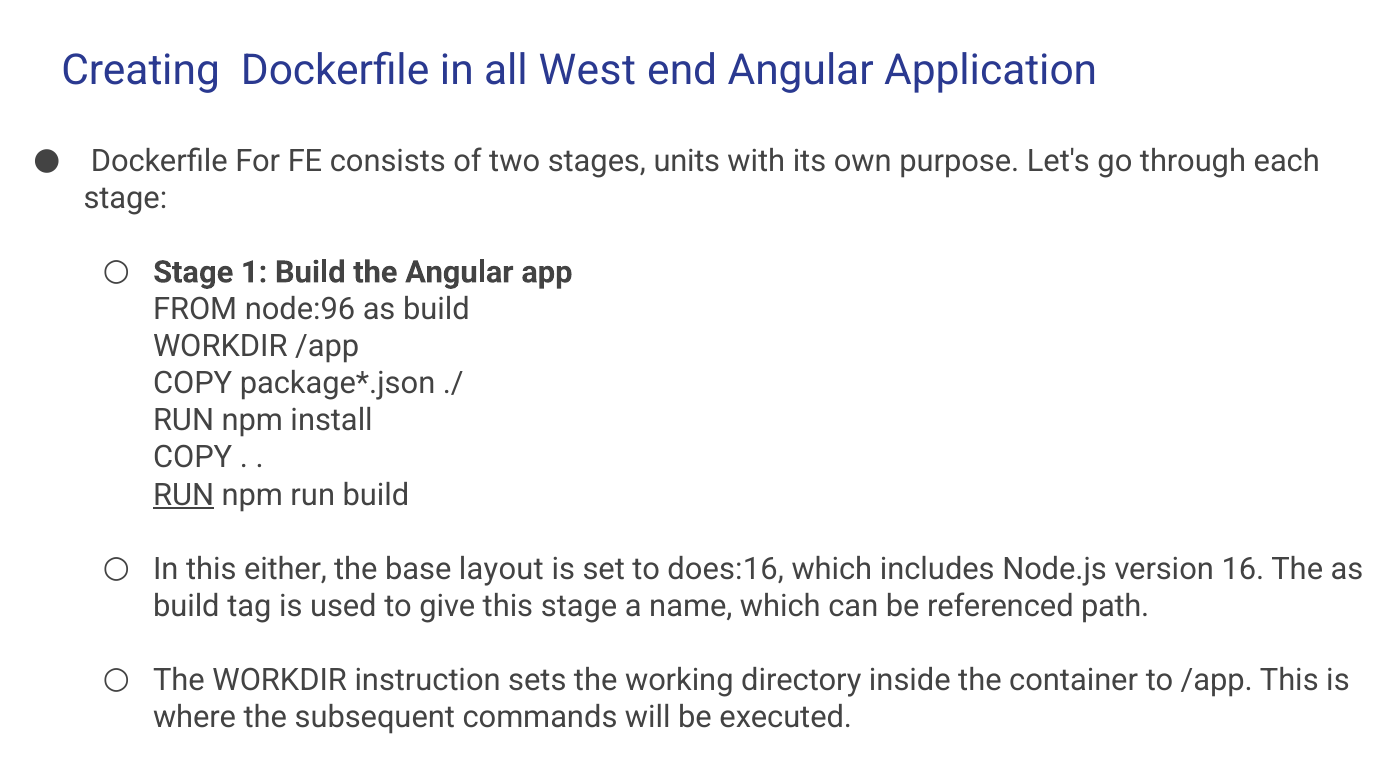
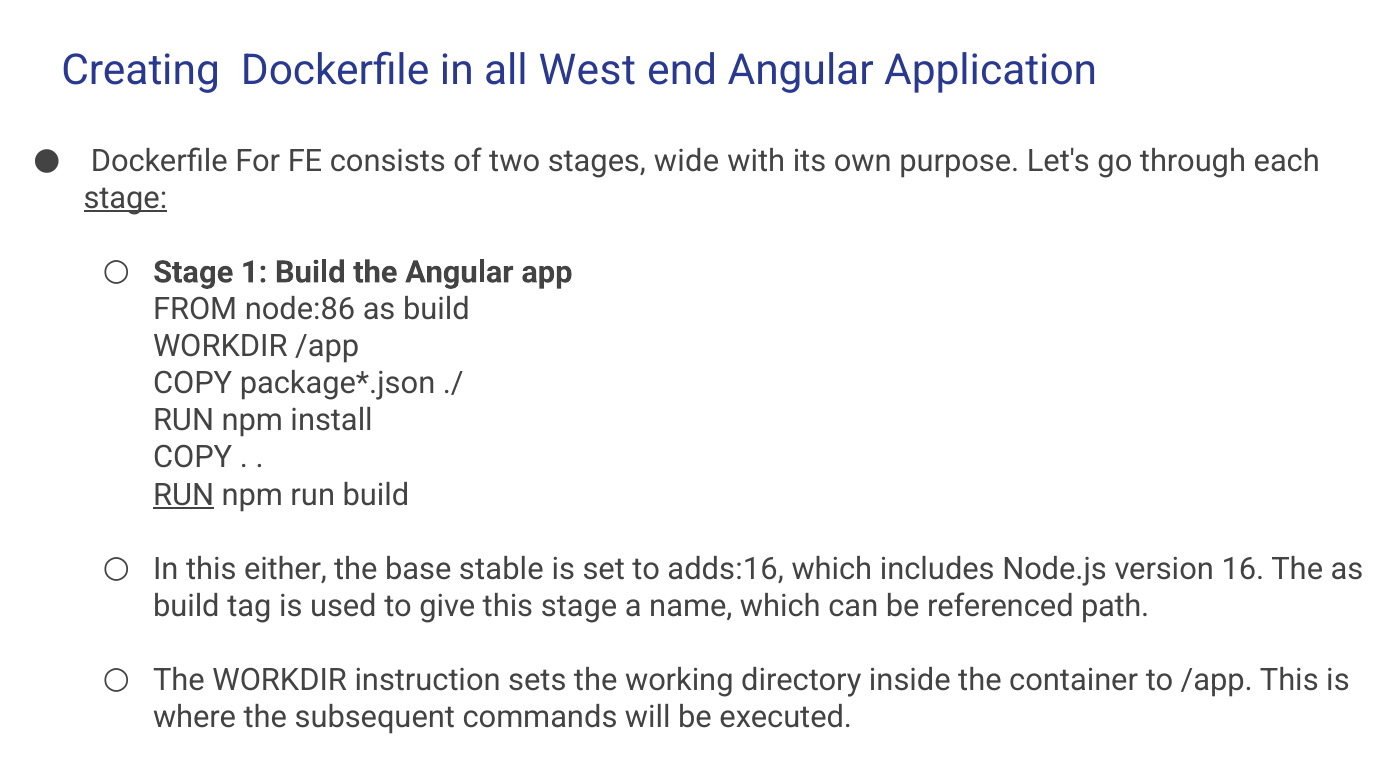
units: units -> wide
stage at (125, 198) underline: none -> present
node:96: node:96 -> node:86
layout: layout -> stable
does:16: does:16 -> adds:16
